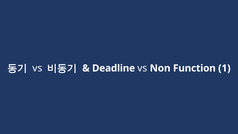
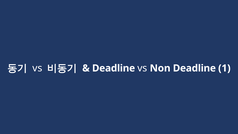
Non Function: Function -> Deadline
